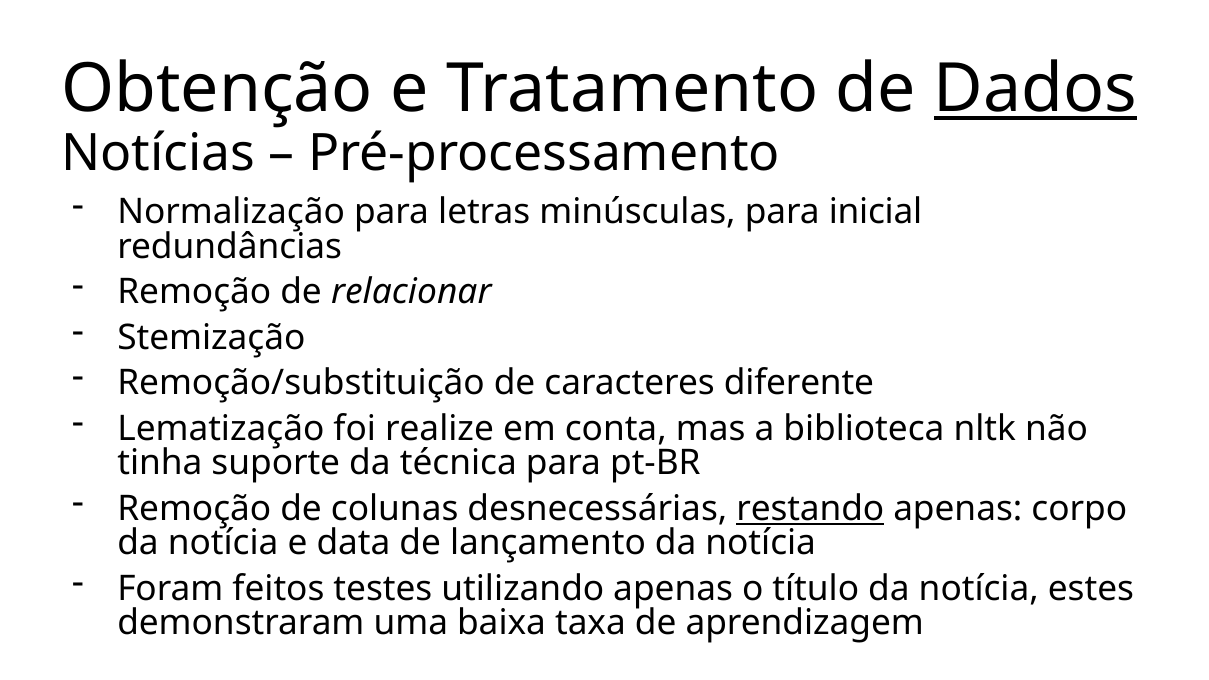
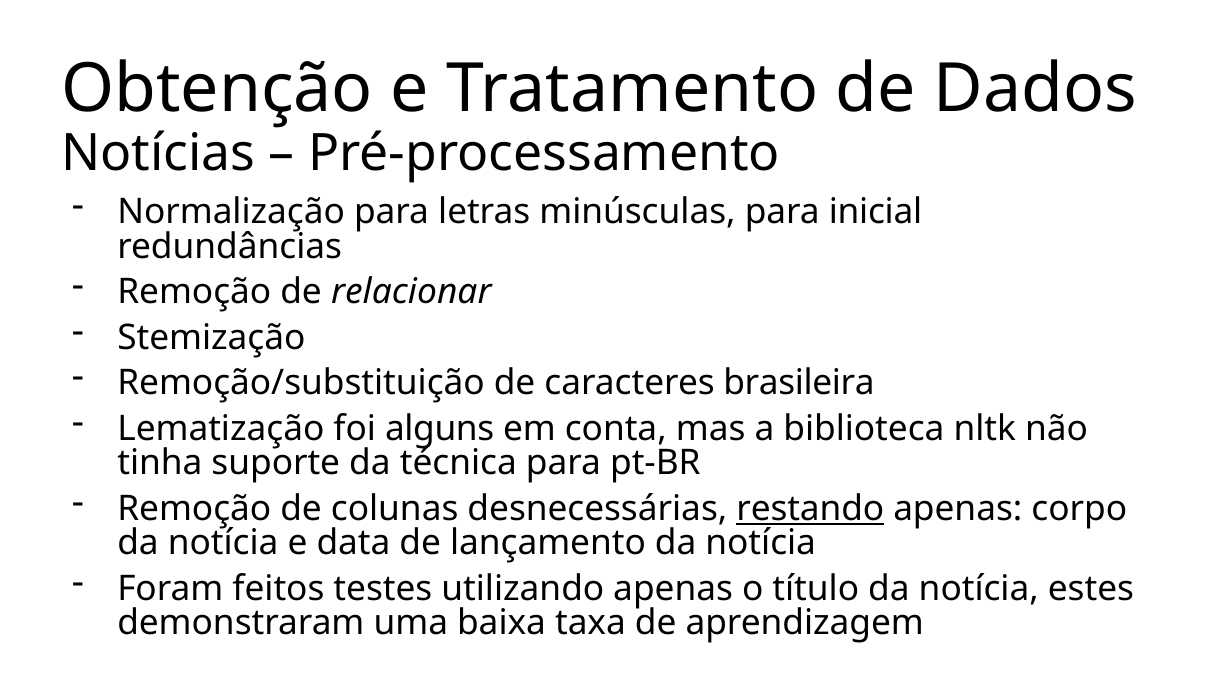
Dados underline: present -> none
diferente: diferente -> brasileira
realize: realize -> alguns
